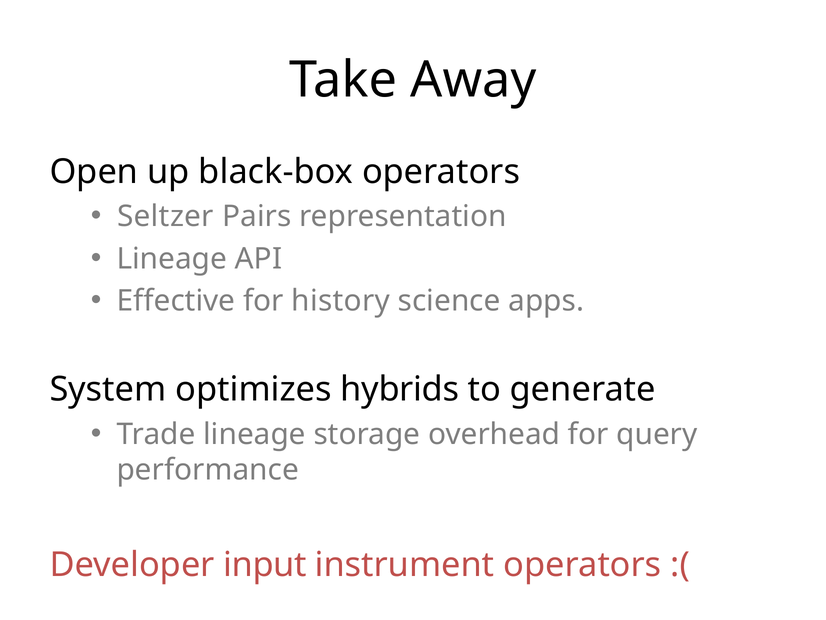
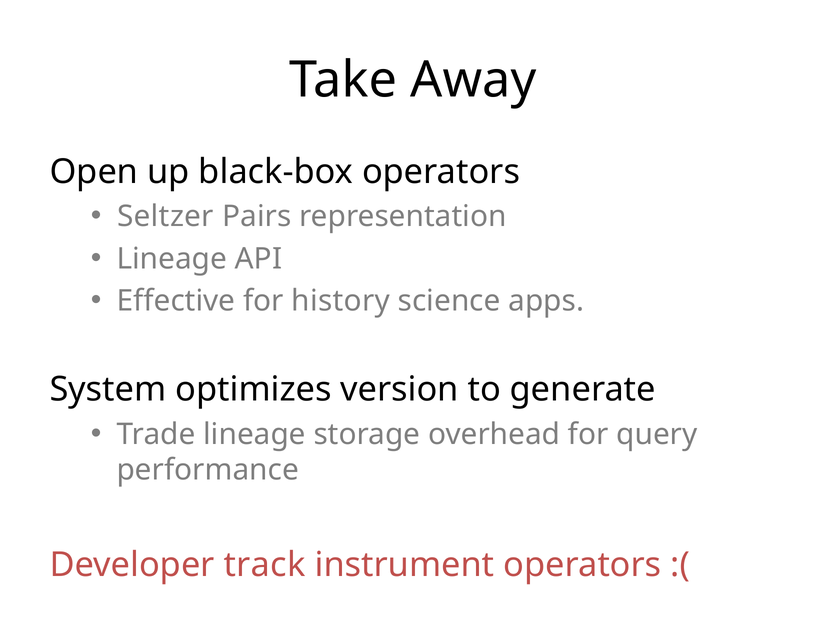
hybrids: hybrids -> version
input: input -> track
